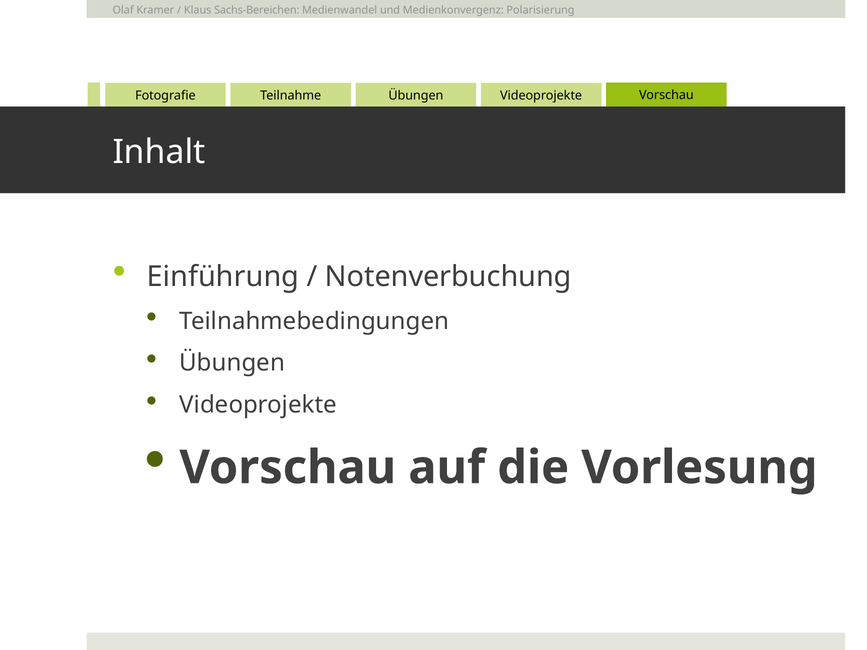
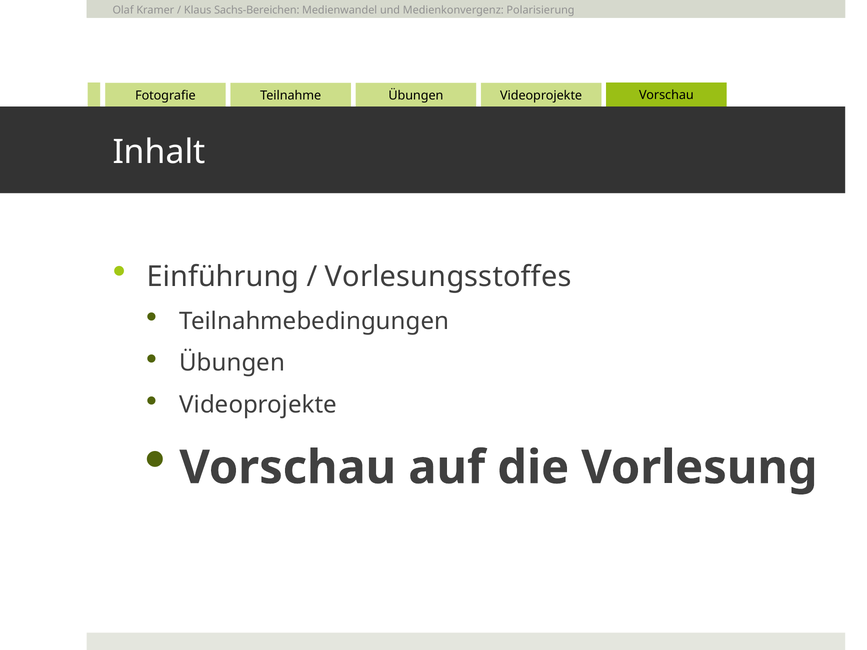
Notenverbuchung: Notenverbuchung -> Vorlesungsstoffes
